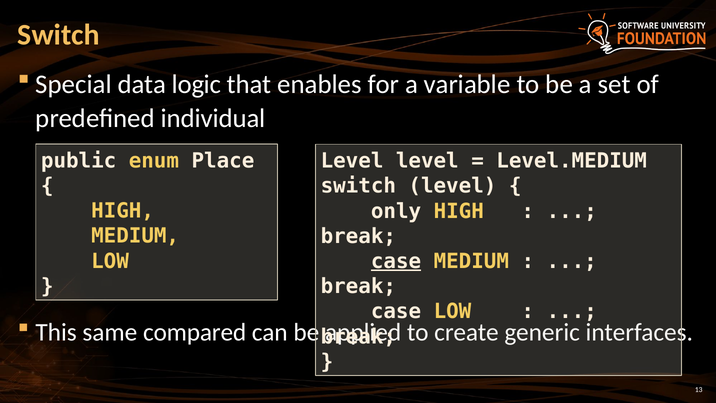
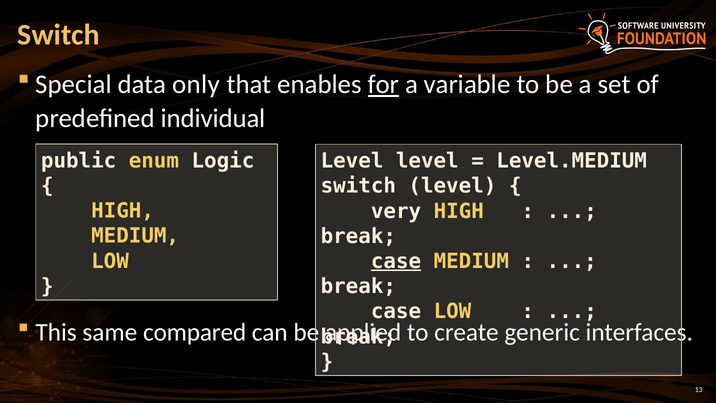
logic: logic -> only
for underline: none -> present
Place: Place -> Logic
only: only -> very
